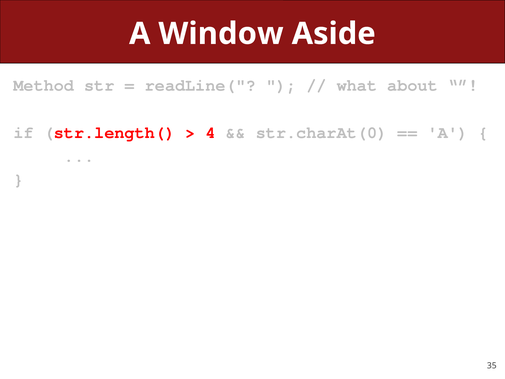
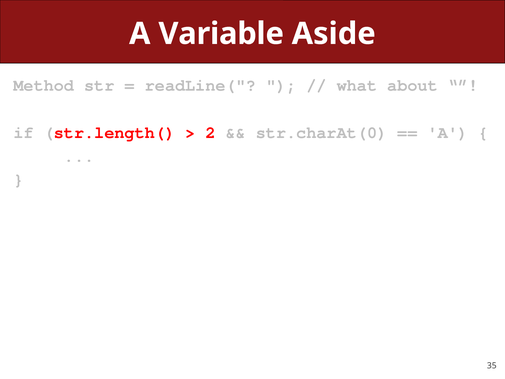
Window: Window -> Variable
4: 4 -> 2
